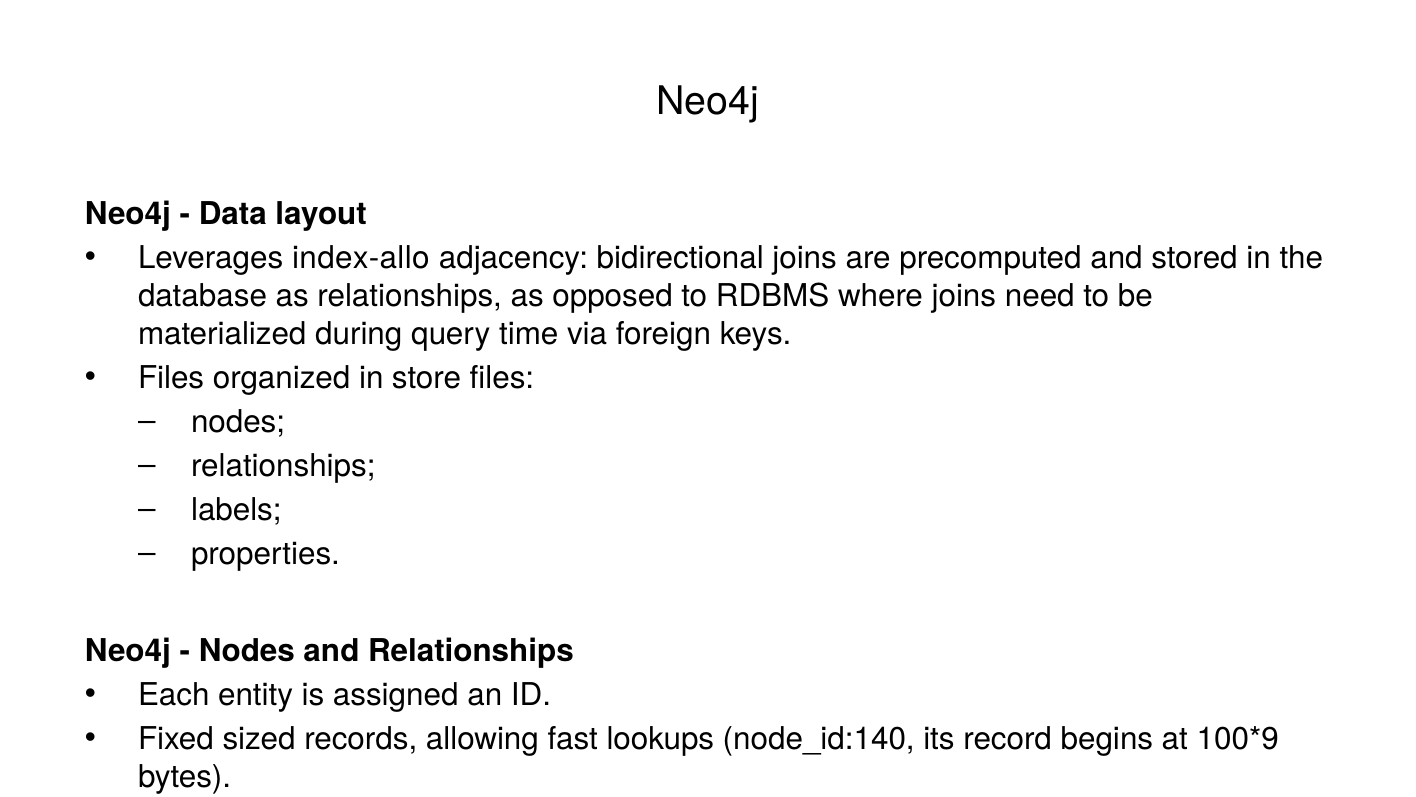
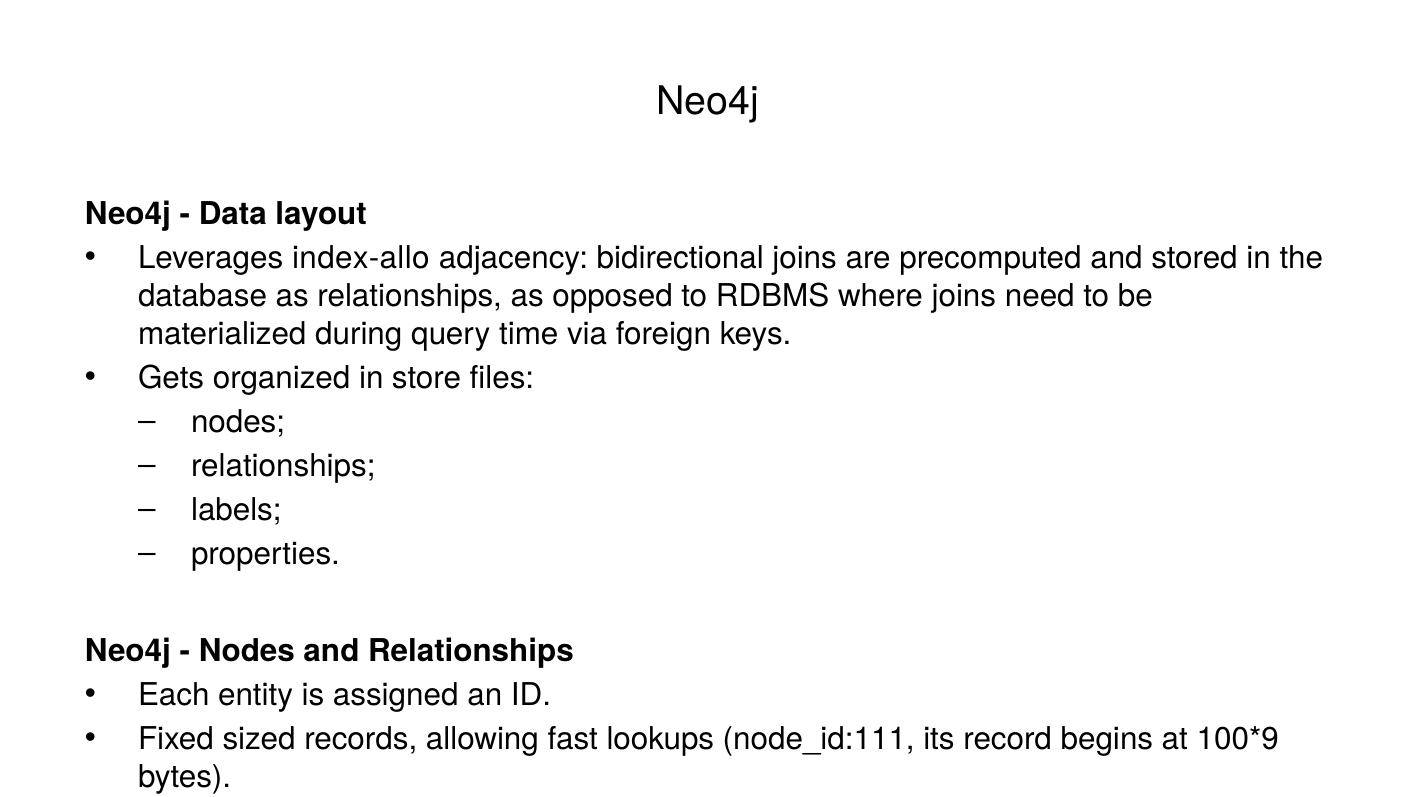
Files at (171, 378): Files -> Gets
node_id:140: node_id:140 -> node_id:111
